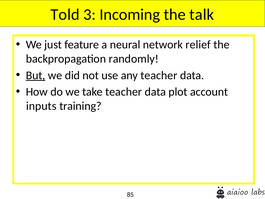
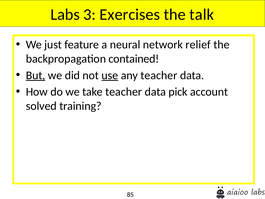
Told: Told -> Labs
Incoming: Incoming -> Exercises
randomly: randomly -> contained
use underline: none -> present
plot: plot -> pick
inputs: inputs -> solved
